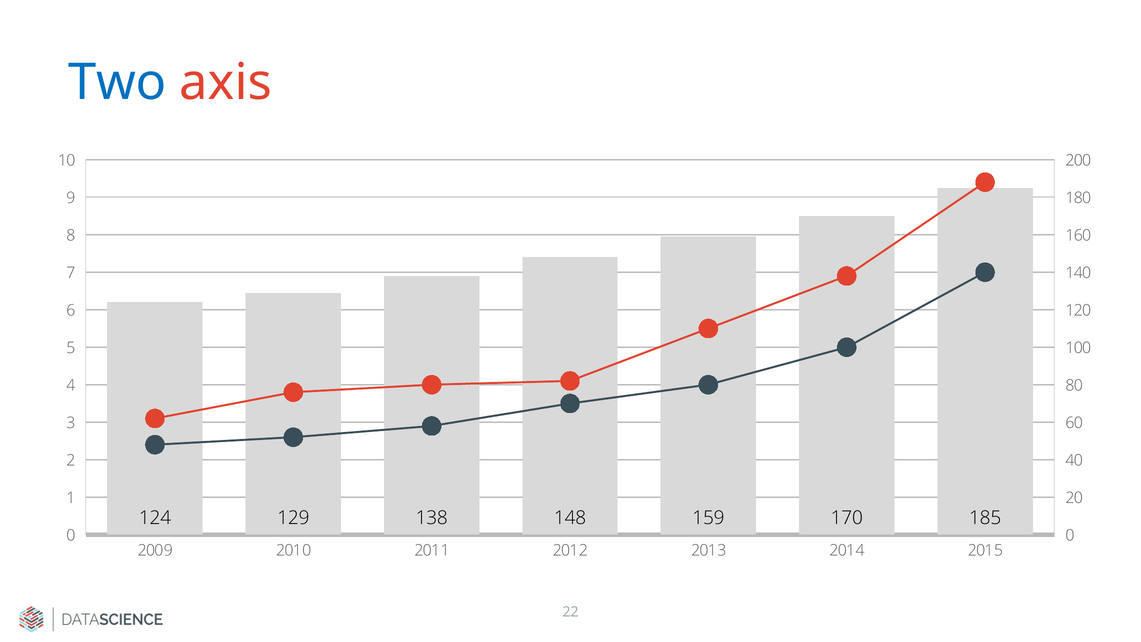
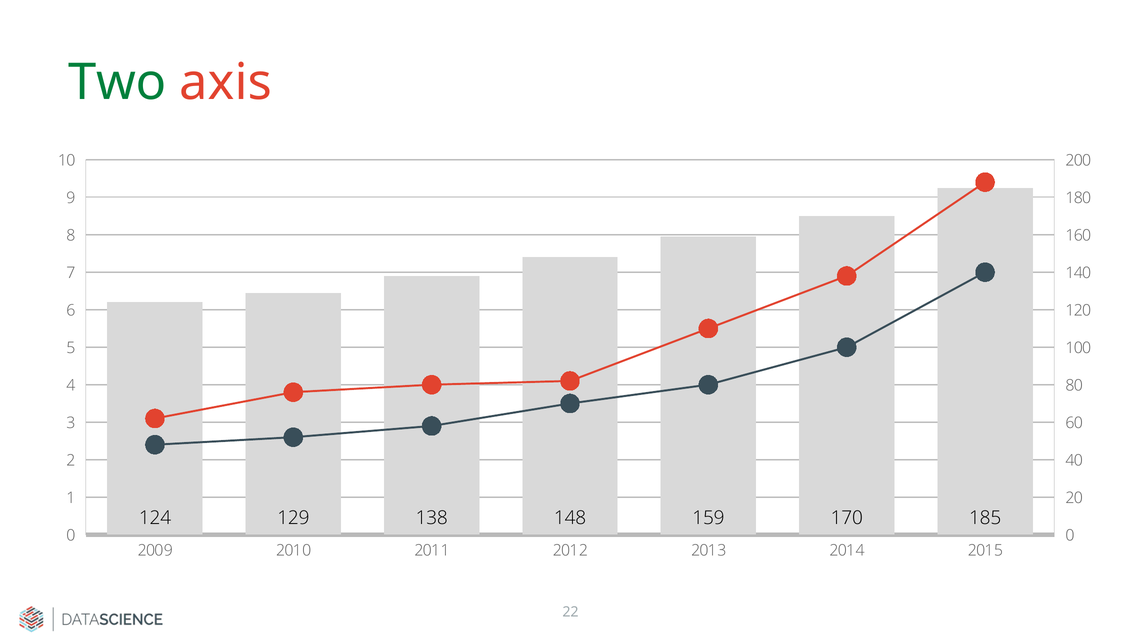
Two colour: blue -> green
